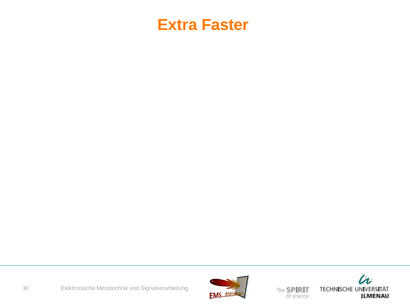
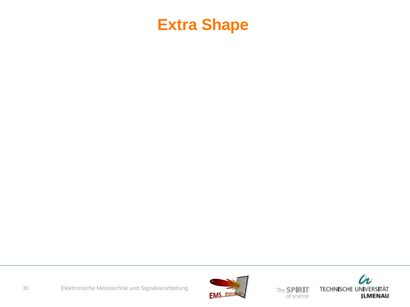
Faster: Faster -> Shape
